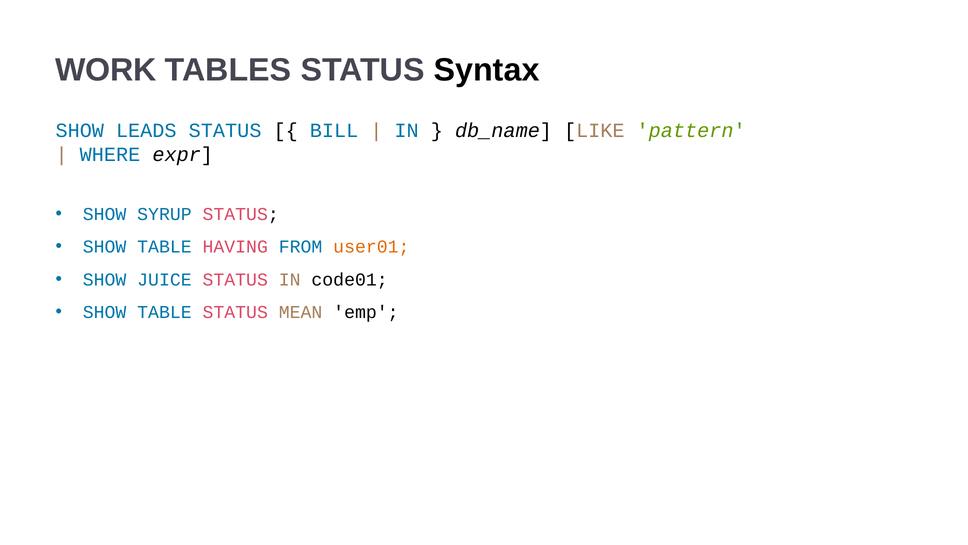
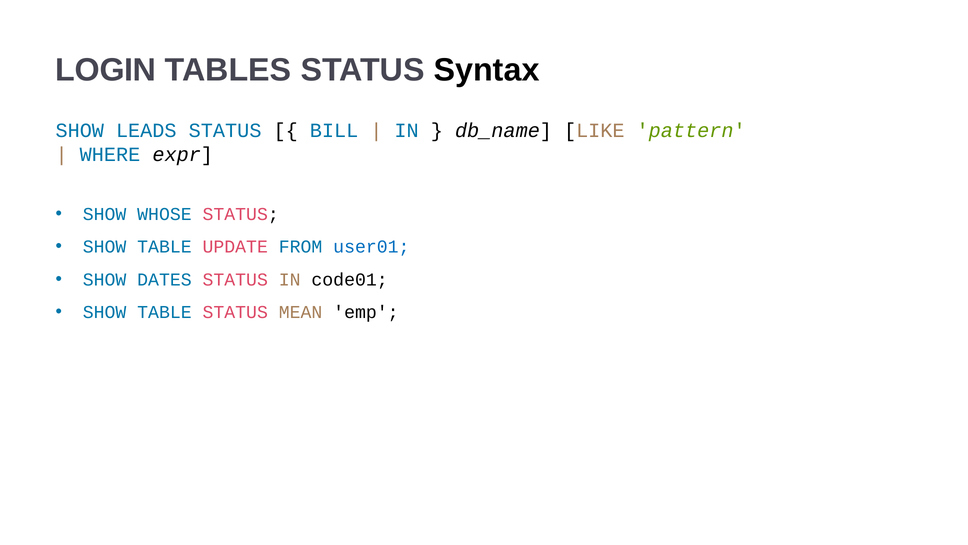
WORK: WORK -> LOGIN
SYRUP: SYRUP -> WHOSE
HAVING: HAVING -> UPDATE
user01 colour: orange -> blue
JUICE: JUICE -> DATES
